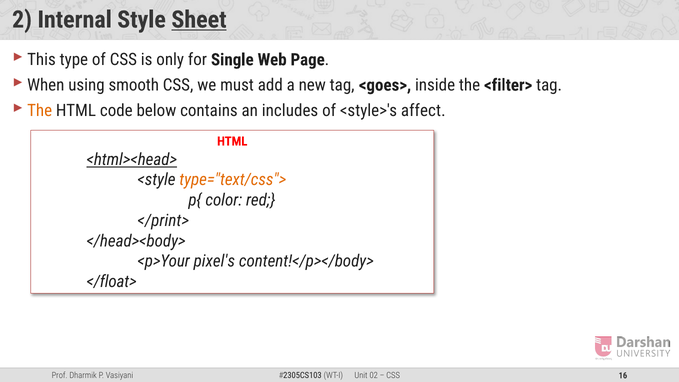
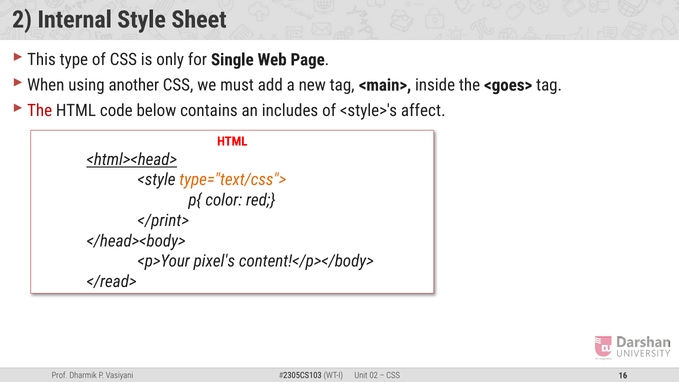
Sheet underline: present -> none
smooth: smooth -> another
<goes>: <goes> -> <main>
<filter>: <filter> -> <goes>
The at (40, 110) colour: orange -> red
</float>: </float> -> </read>
